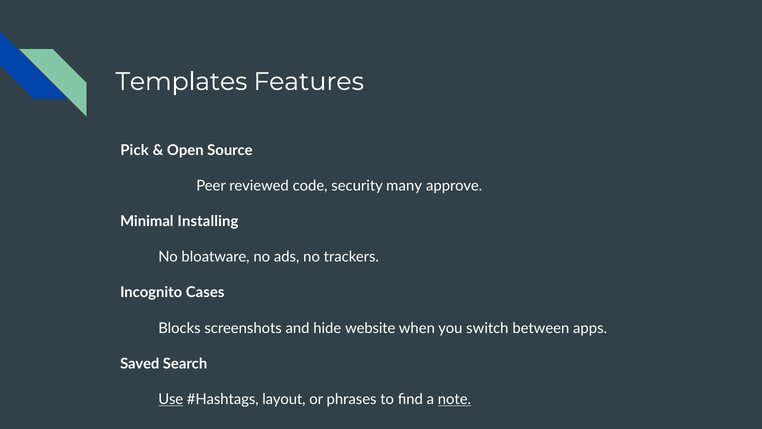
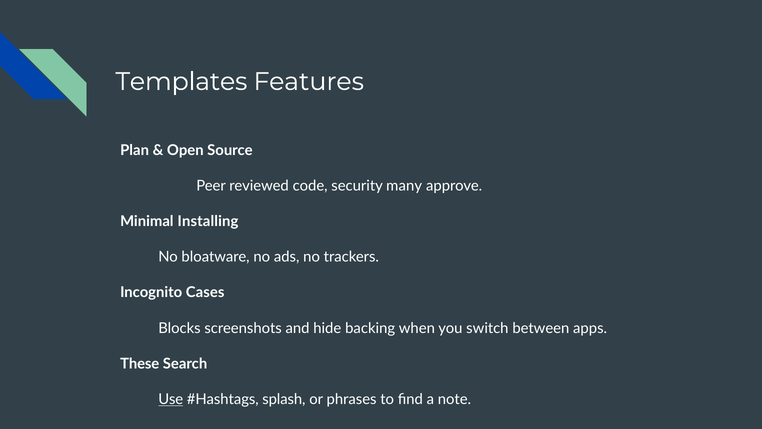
Pick: Pick -> Plan
website: website -> backing
Saved: Saved -> These
layout: layout -> splash
note underline: present -> none
